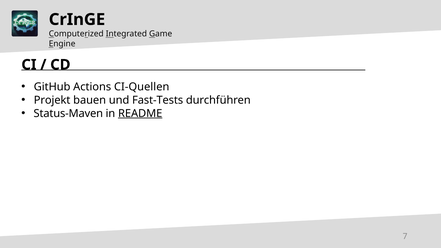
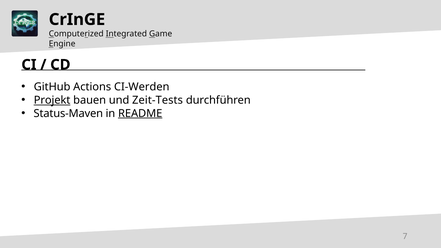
CI-Quellen: CI-Quellen -> CI-Werden
Projekt underline: none -> present
Fast-Tests: Fast-Tests -> Zeit-Tests
